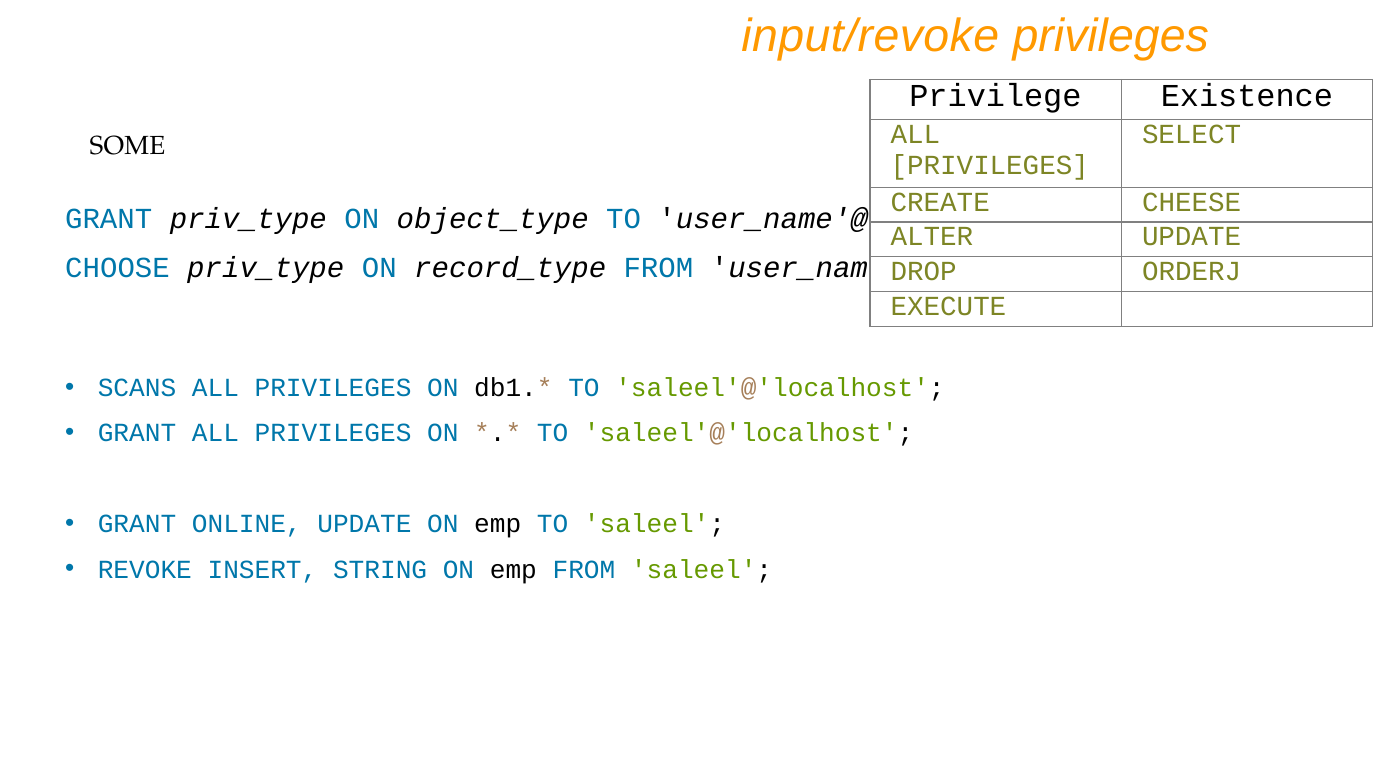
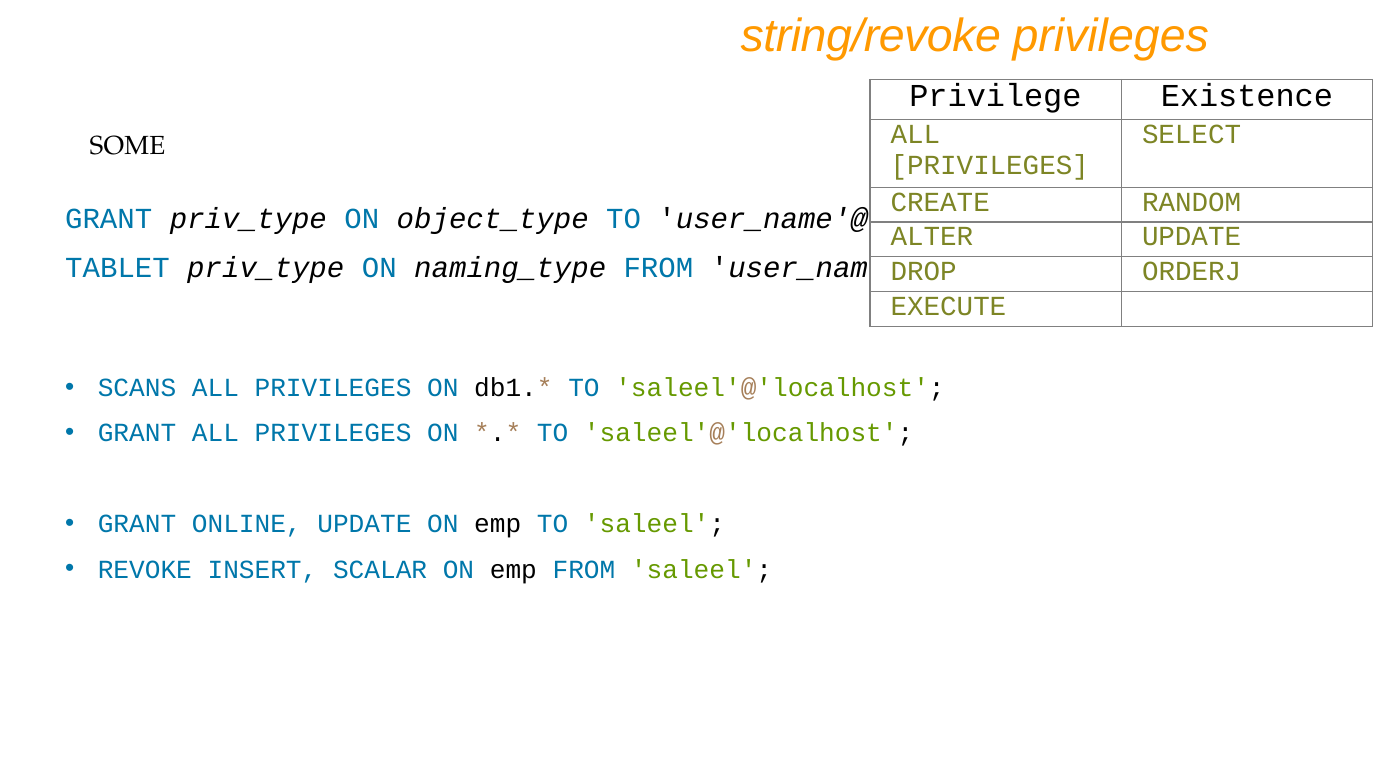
input/revoke: input/revoke -> string/revoke
CHEESE: CHEESE -> RANDOM
CHOOSE: CHOOSE -> TABLET
record_type: record_type -> naming_type
STRING: STRING -> SCALAR
